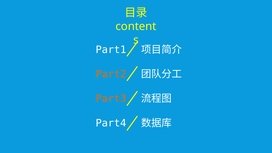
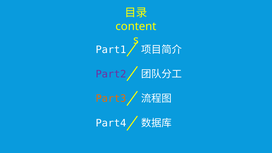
Part2 colour: orange -> purple
